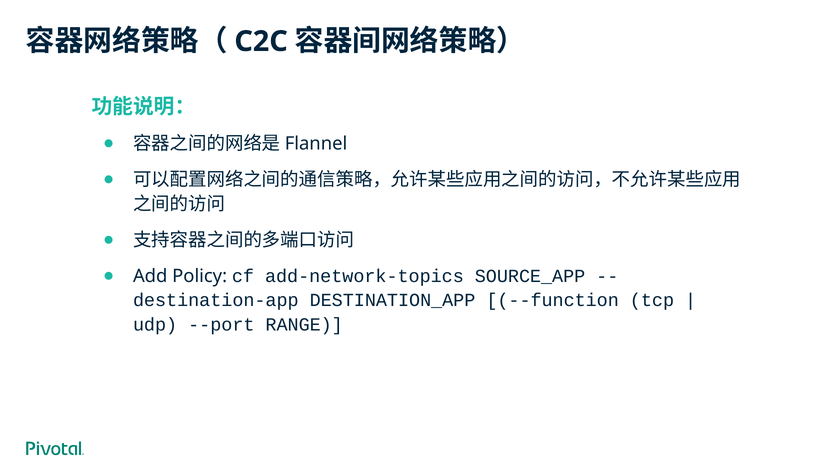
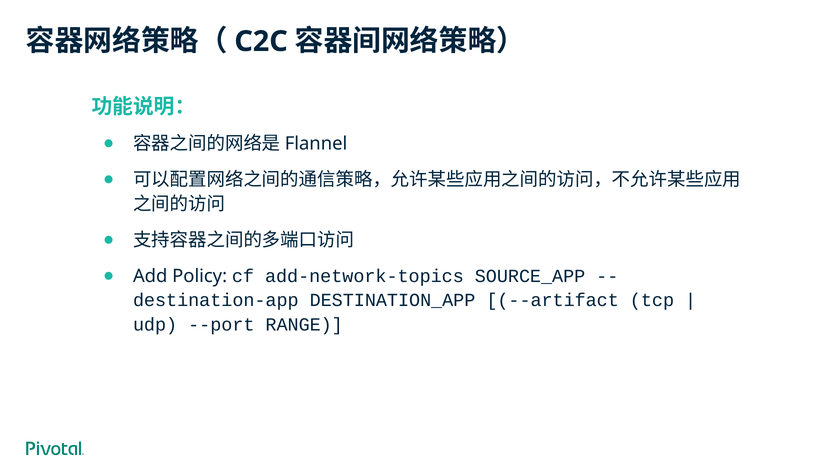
--function: --function -> --artifact
